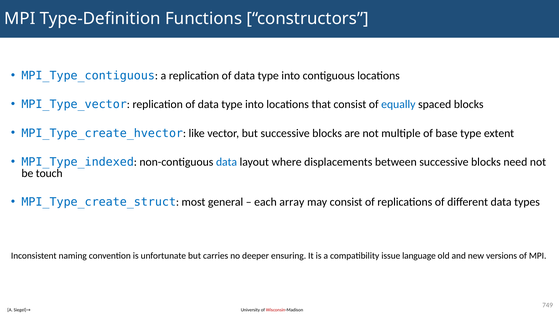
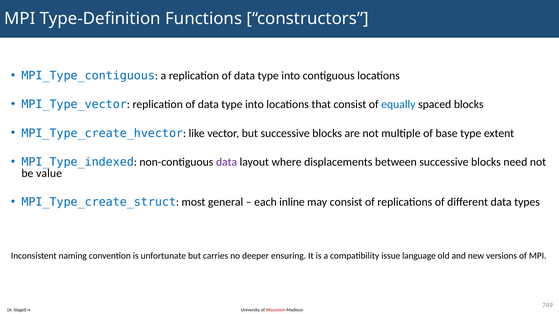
data at (227, 162) colour: blue -> purple
touch: touch -> value
array: array -> inline
